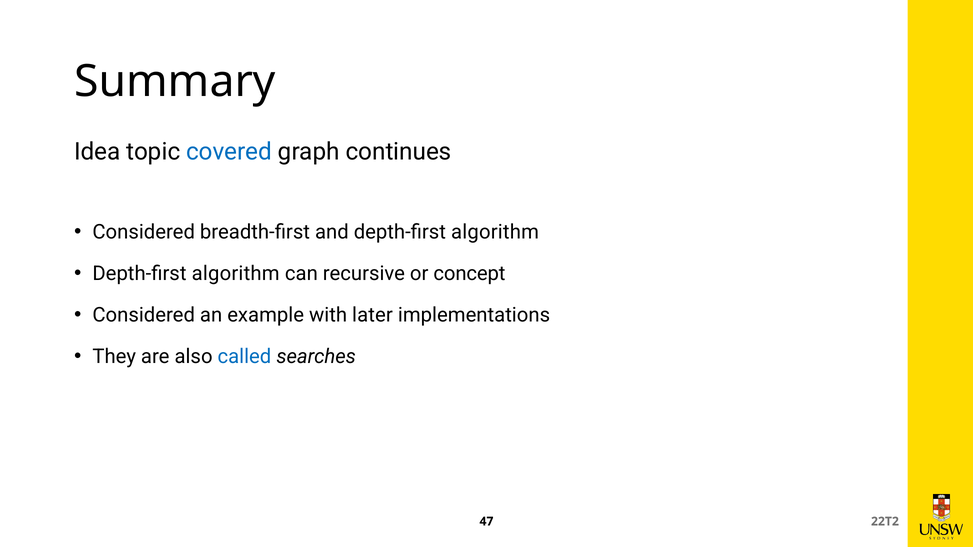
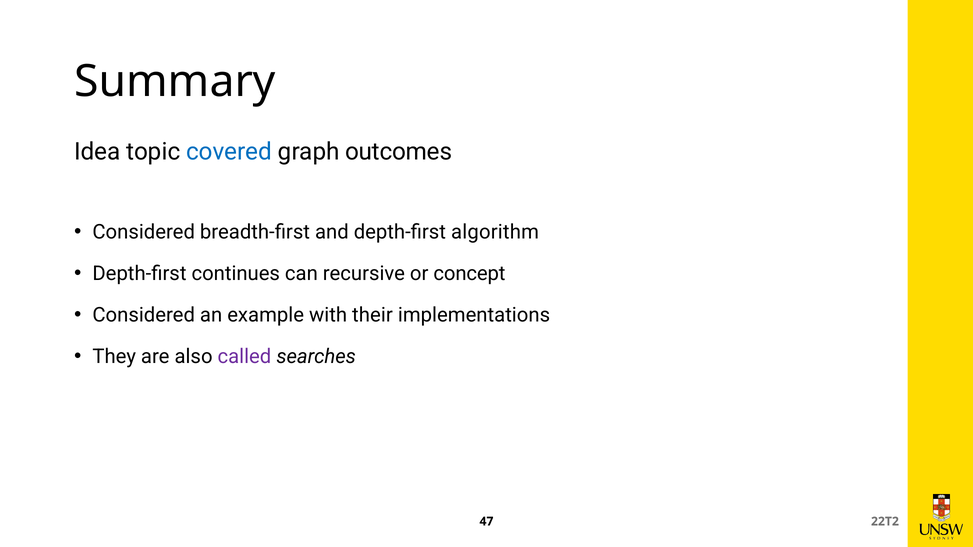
continues: continues -> outcomes
algorithm at (236, 274): algorithm -> continues
later: later -> their
called colour: blue -> purple
